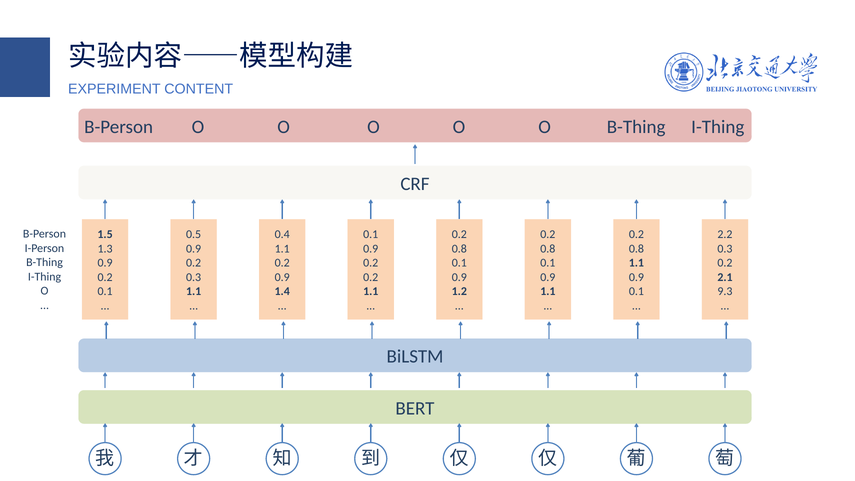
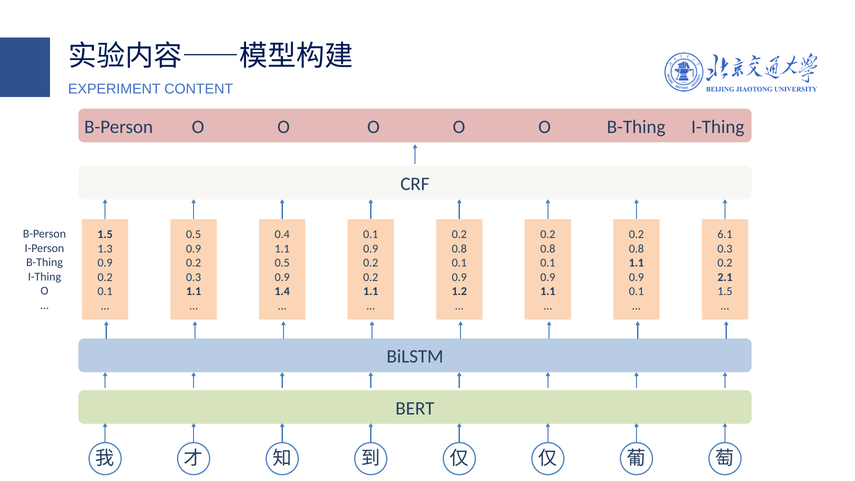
2.2: 2.2 -> 6.1
0.2 at (282, 263): 0.2 -> 0.5
9.3 at (725, 292): 9.3 -> 1.5
